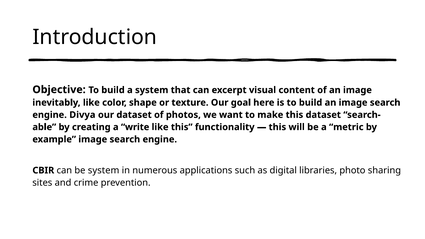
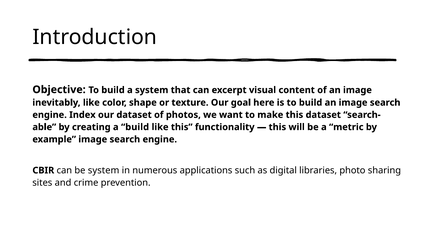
Divya: Divya -> Index
a write: write -> build
